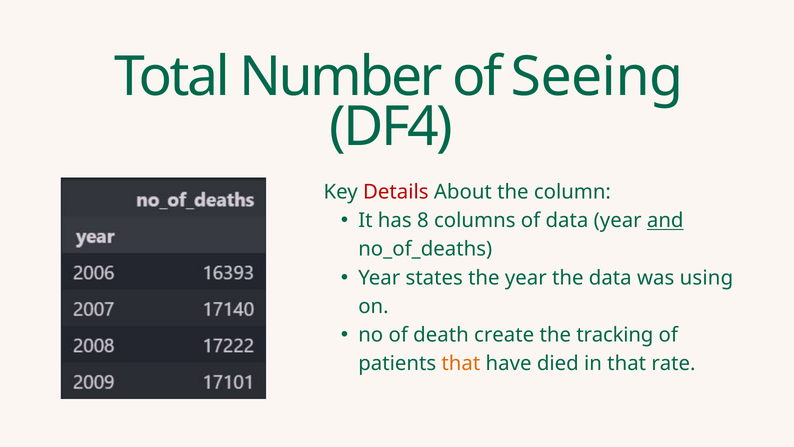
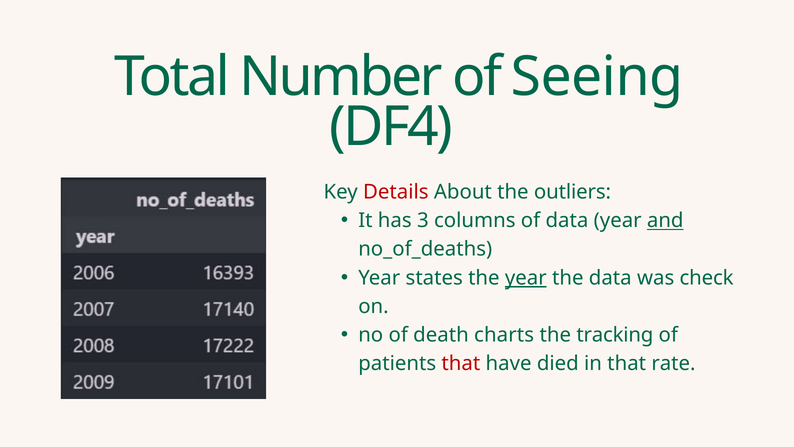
column: column -> outliers
8: 8 -> 3
year at (526, 278) underline: none -> present
using: using -> check
create: create -> charts
that at (461, 363) colour: orange -> red
